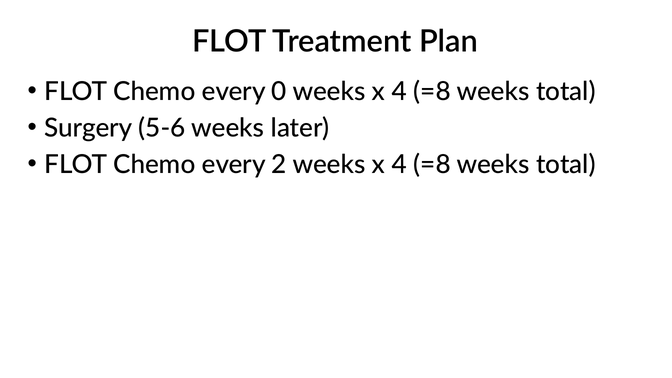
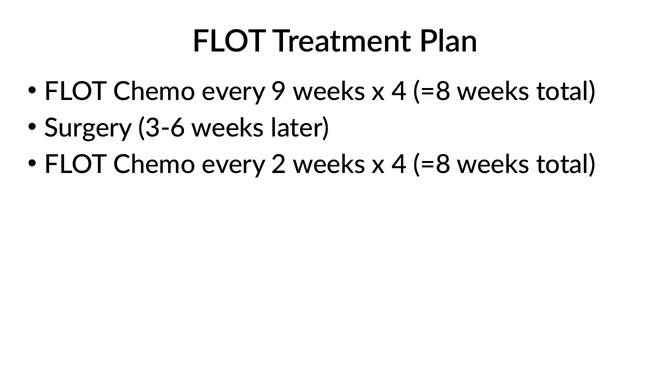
0: 0 -> 9
5-6: 5-6 -> 3-6
